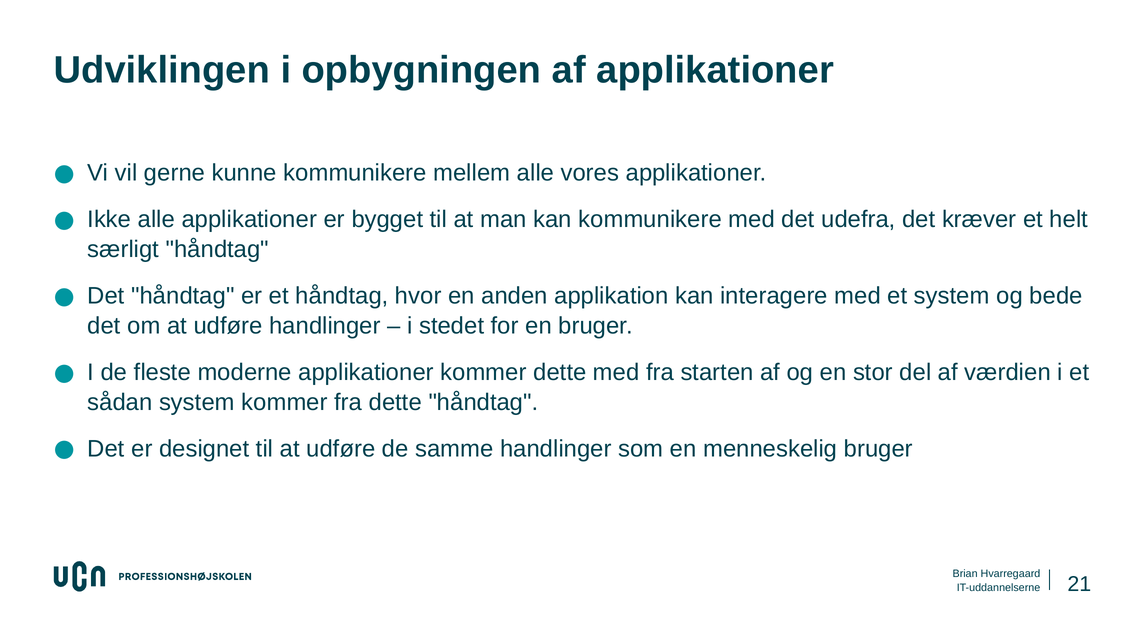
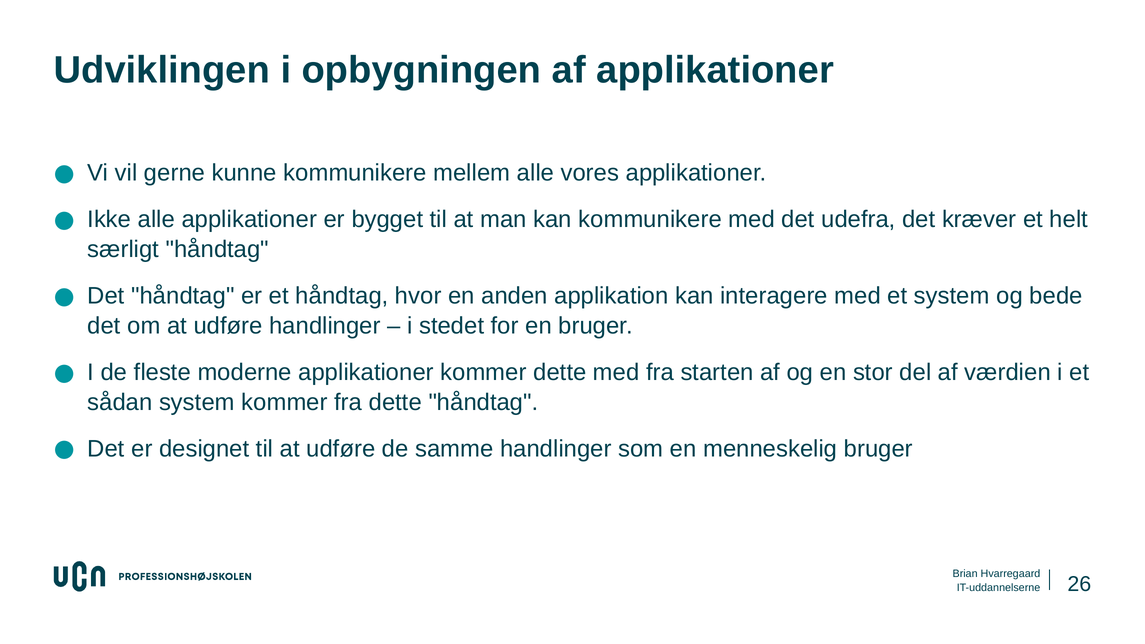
21: 21 -> 26
